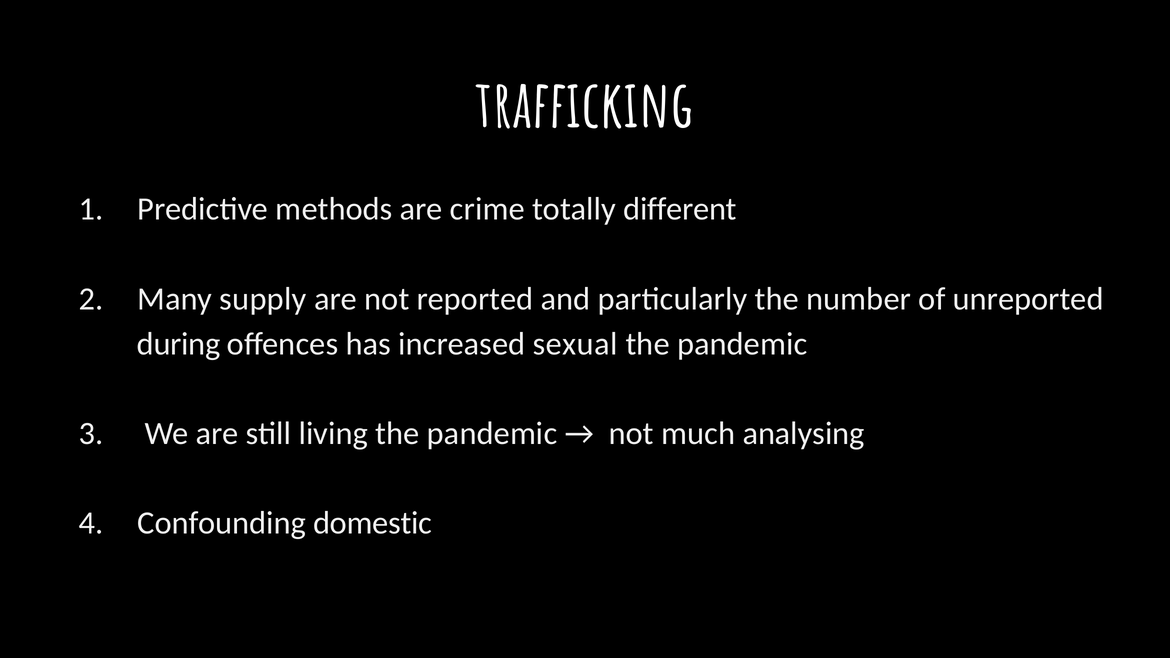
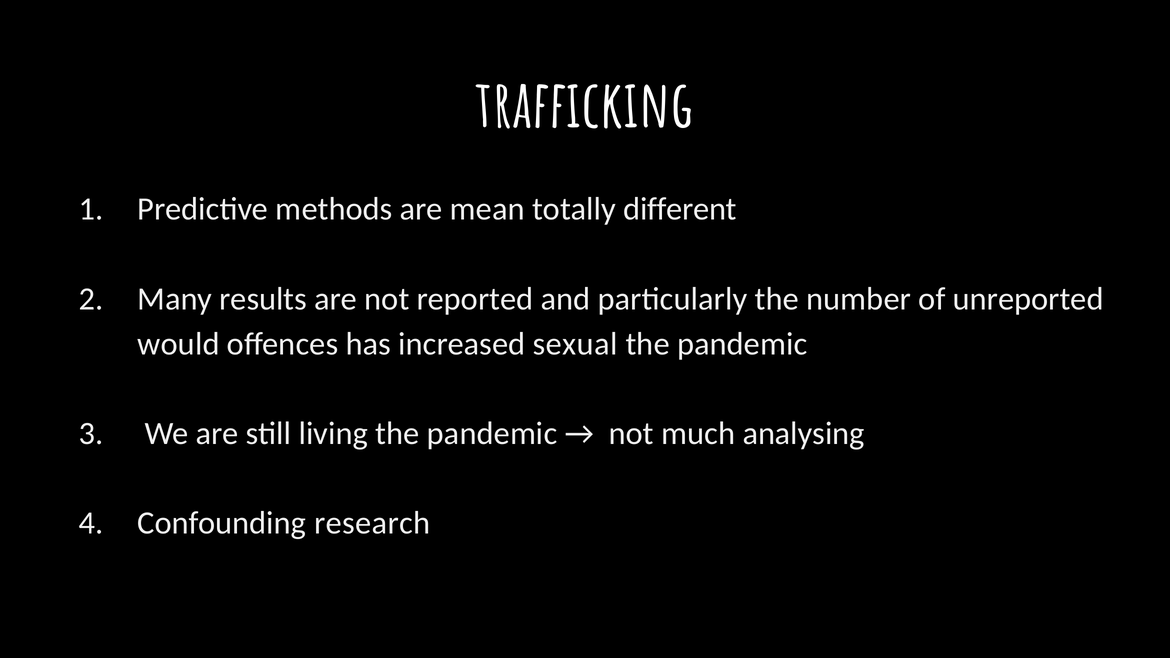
crime: crime -> mean
supply: supply -> results
during: during -> would
domestic: domestic -> research
